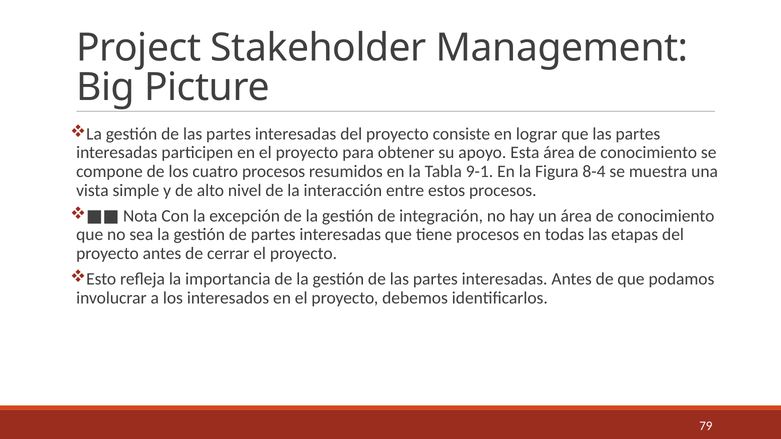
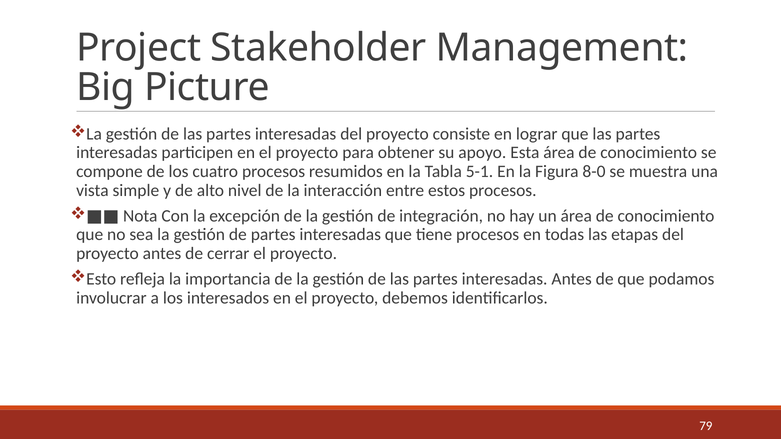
9-1: 9-1 -> 5-1
8-4: 8-4 -> 8-0
